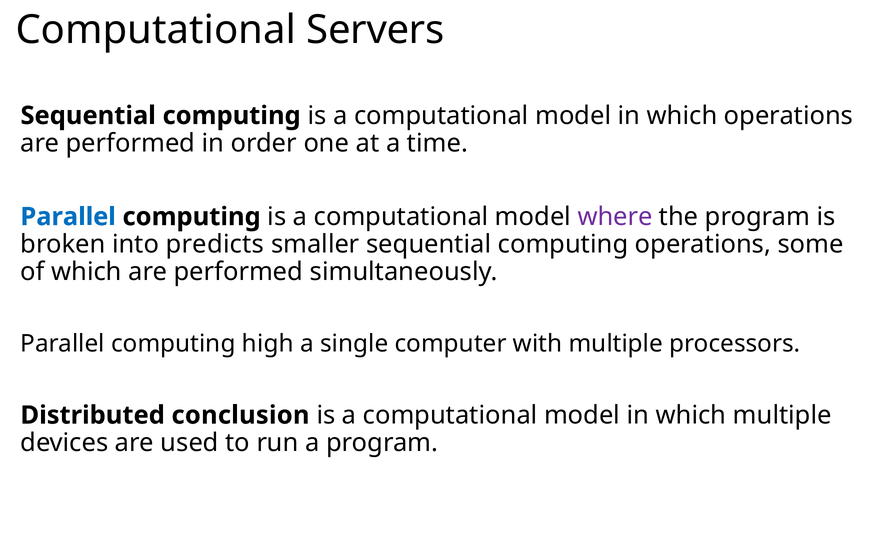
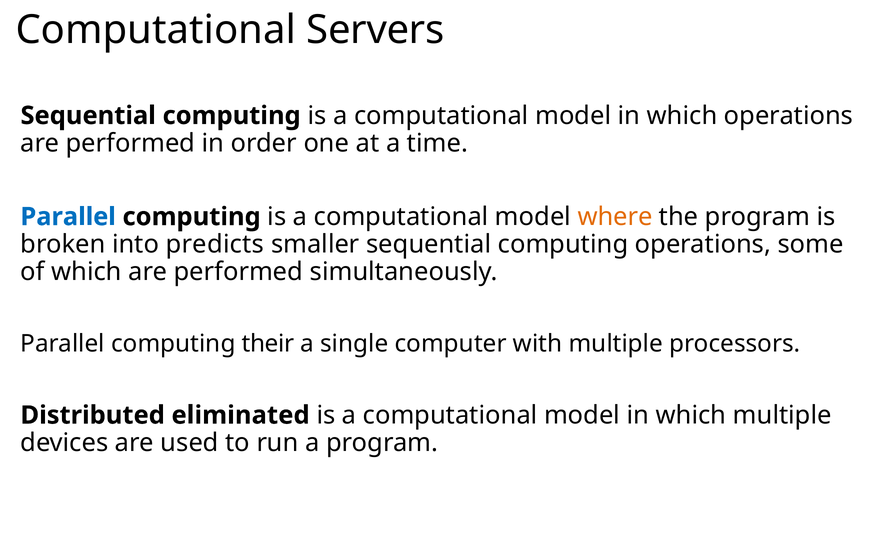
where colour: purple -> orange
high: high -> their
conclusion: conclusion -> eliminated
